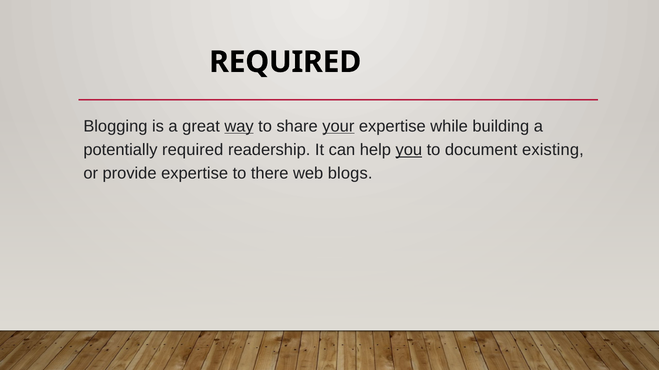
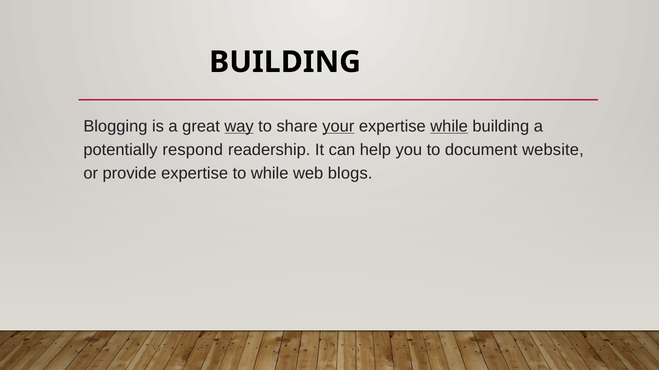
REQUIRED at (285, 62): REQUIRED -> BUILDING
while at (449, 126) underline: none -> present
potentially required: required -> respond
you underline: present -> none
existing: existing -> website
to there: there -> while
